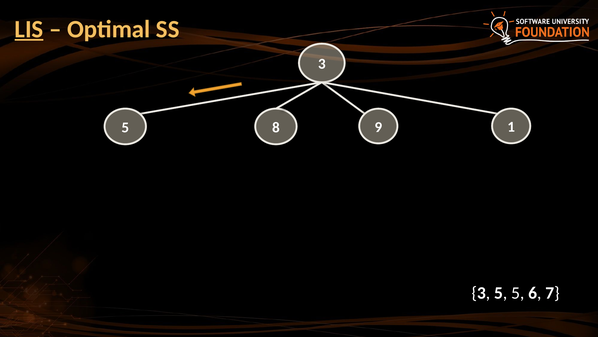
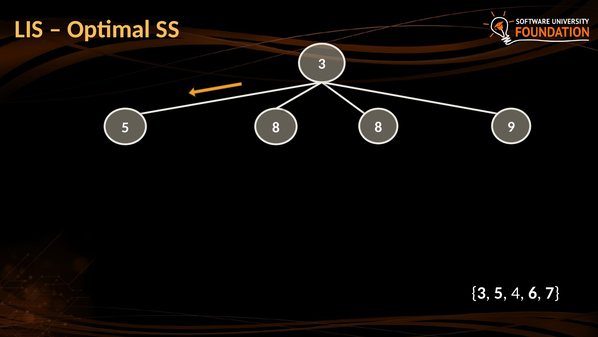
LIS underline: present -> none
5 9: 9 -> 8
1: 1 -> 9
5 5: 5 -> 4
